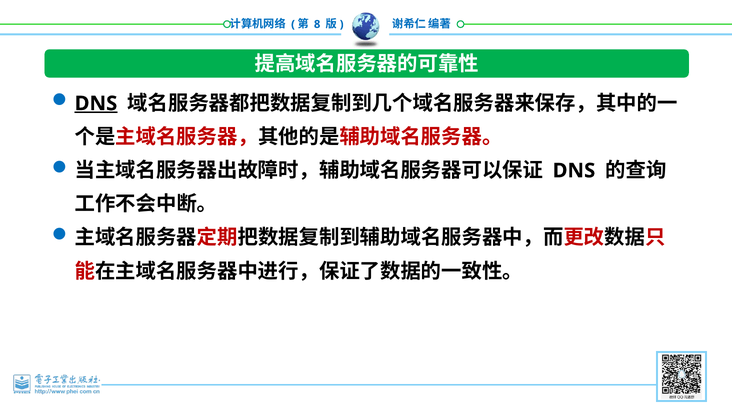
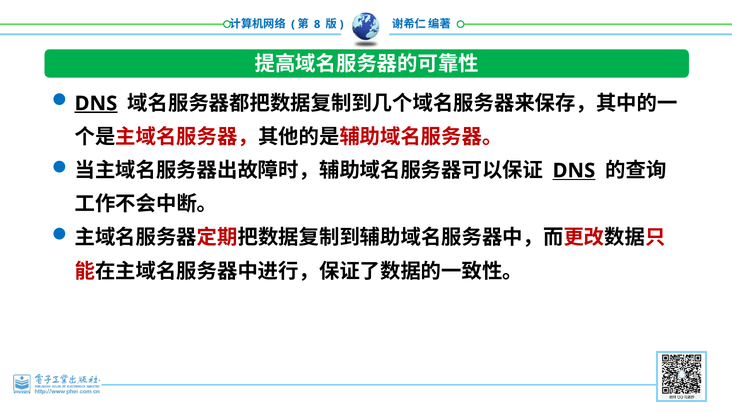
DNS at (574, 171) underline: none -> present
